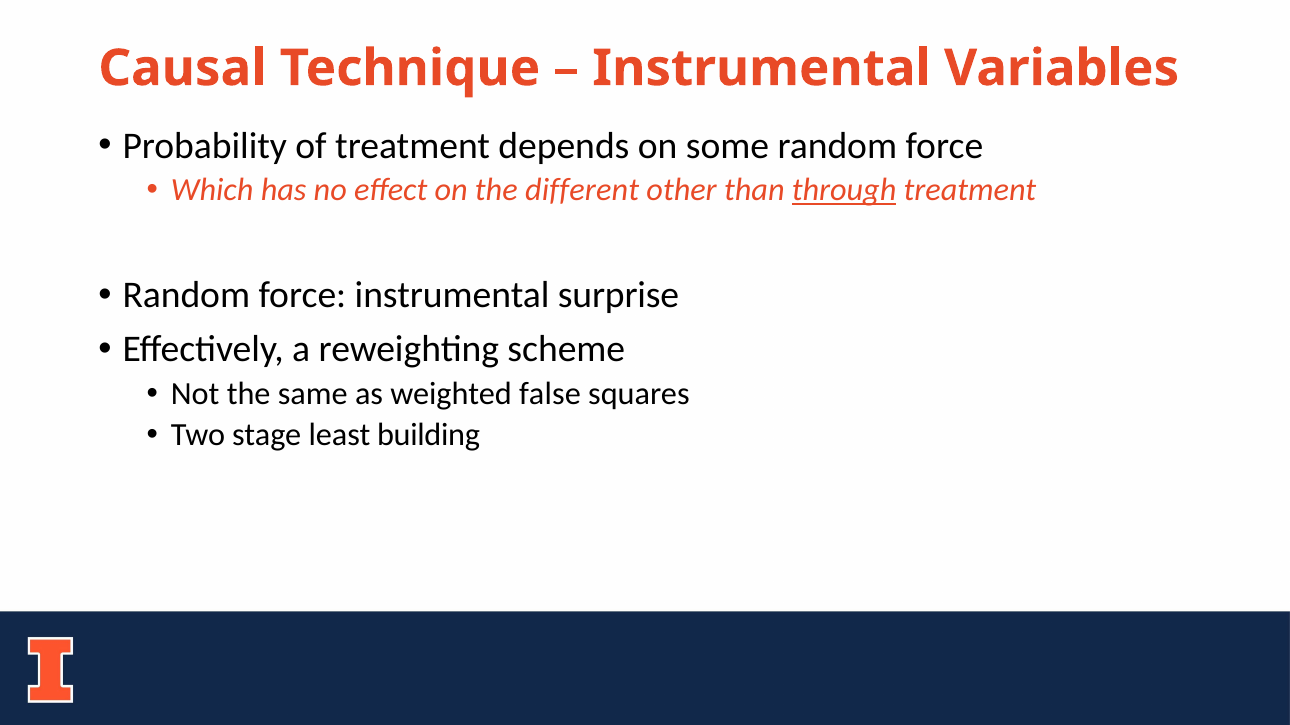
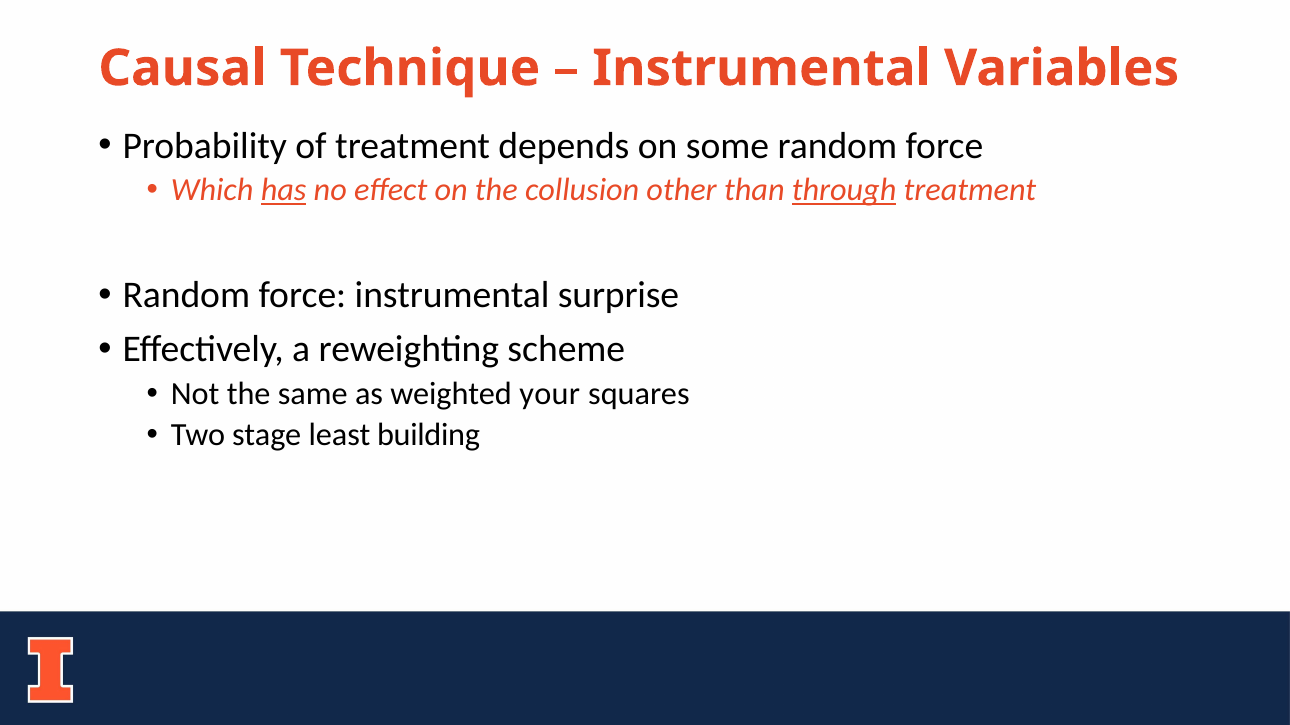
has underline: none -> present
different: different -> collusion
false: false -> your
